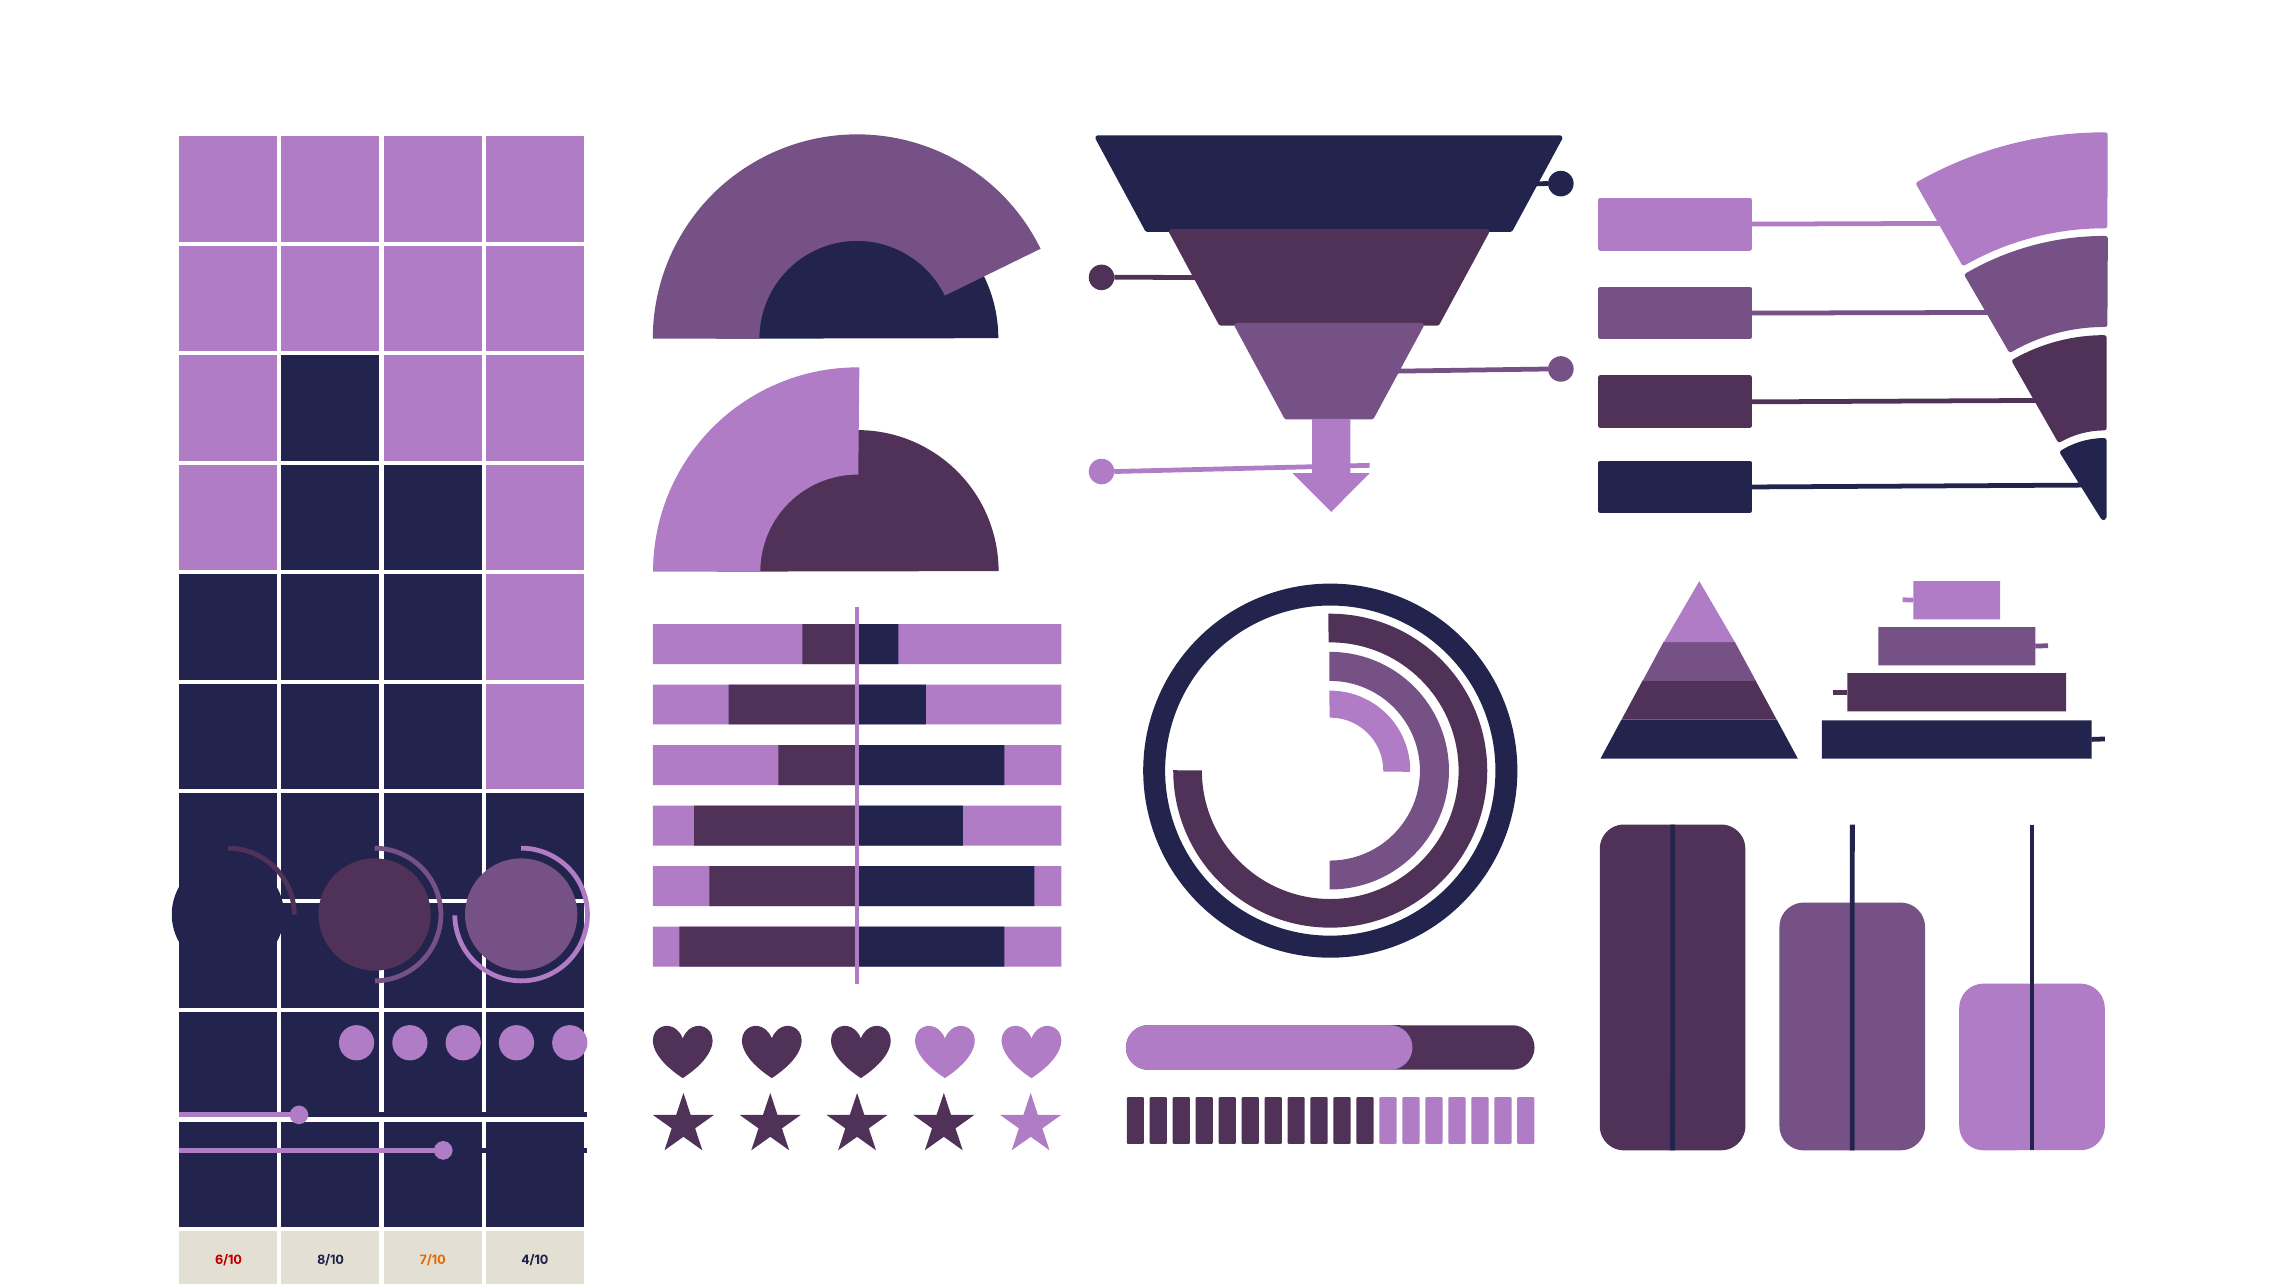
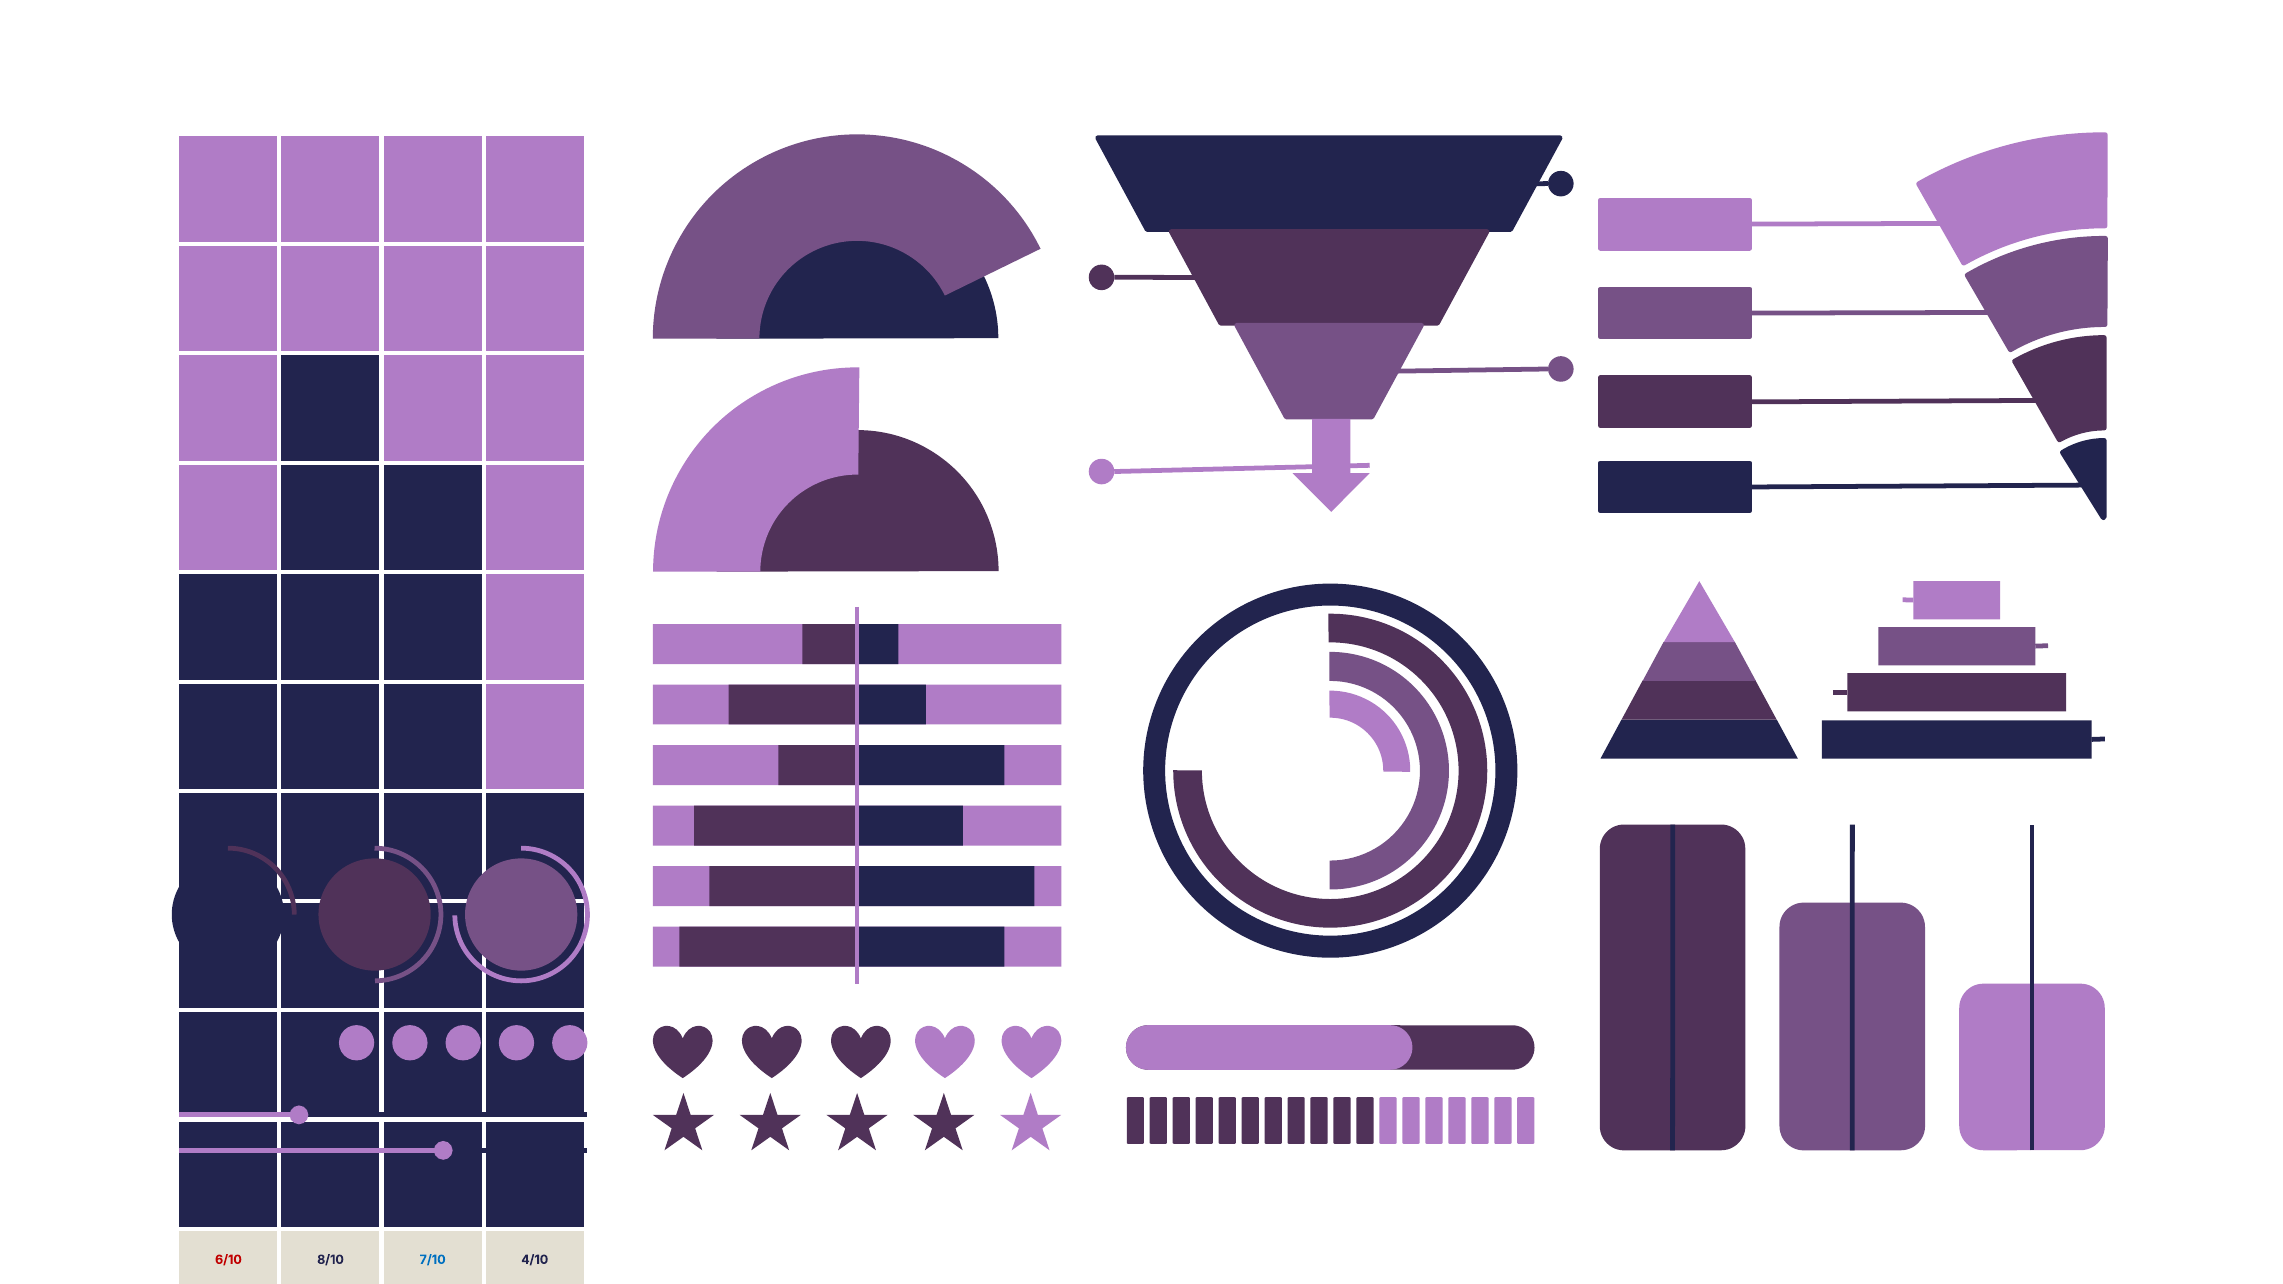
7/10 colour: orange -> blue
